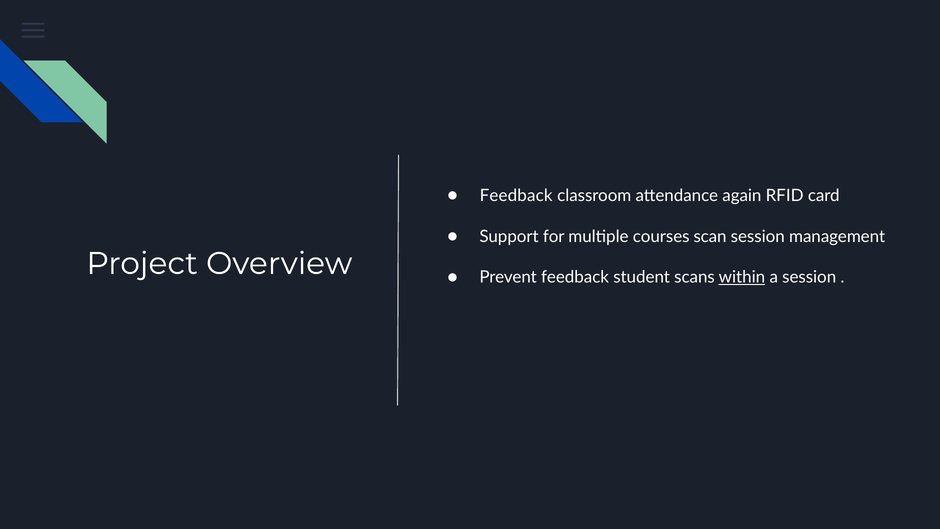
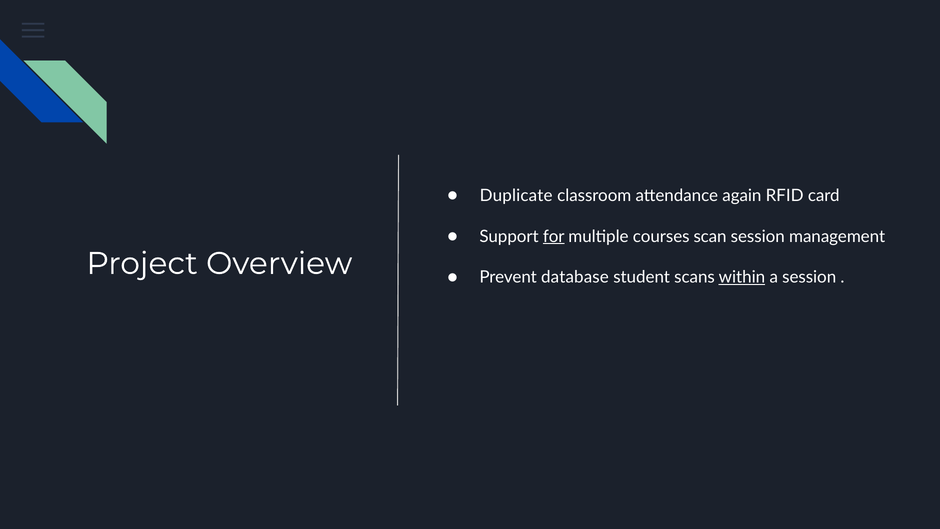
Feedback at (516, 196): Feedback -> Duplicate
for underline: none -> present
Prevent feedback: feedback -> database
